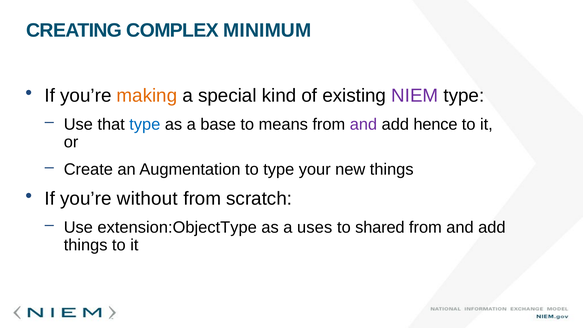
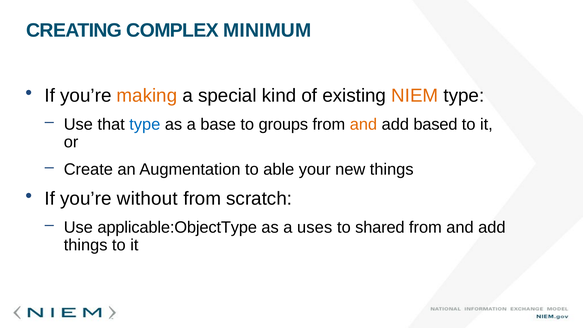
NIEM colour: purple -> orange
means: means -> groups
and at (363, 124) colour: purple -> orange
hence: hence -> based
to type: type -> able
extension:ObjectType: extension:ObjectType -> applicable:ObjectType
